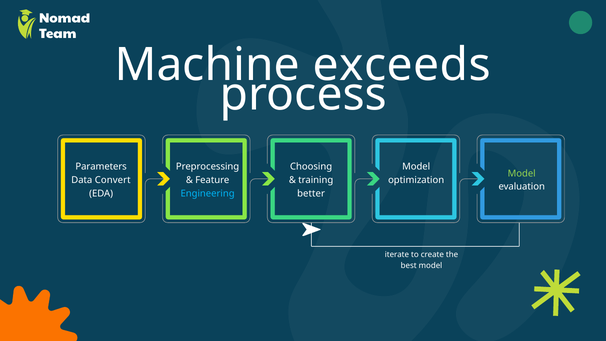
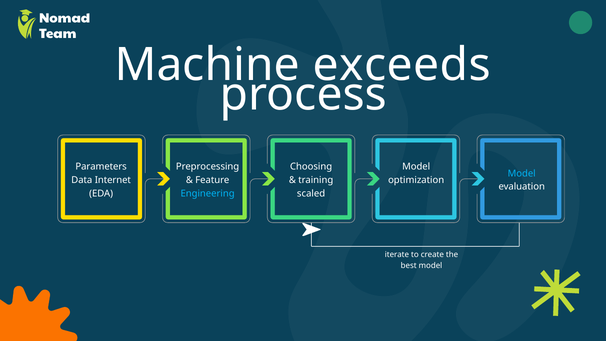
Model at (522, 173) colour: light green -> light blue
Convert: Convert -> Internet
better: better -> scaled
